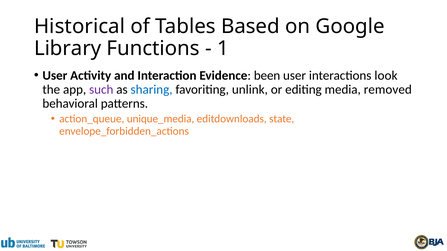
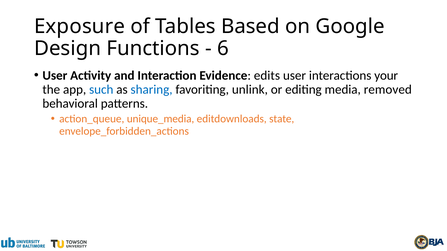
Historical: Historical -> Exposure
Library: Library -> Design
1: 1 -> 6
been: been -> edits
look: look -> your
such colour: purple -> blue
